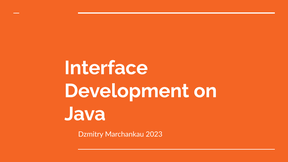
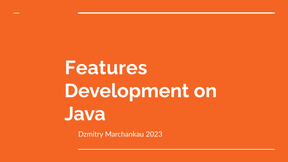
Interface: Interface -> Features
